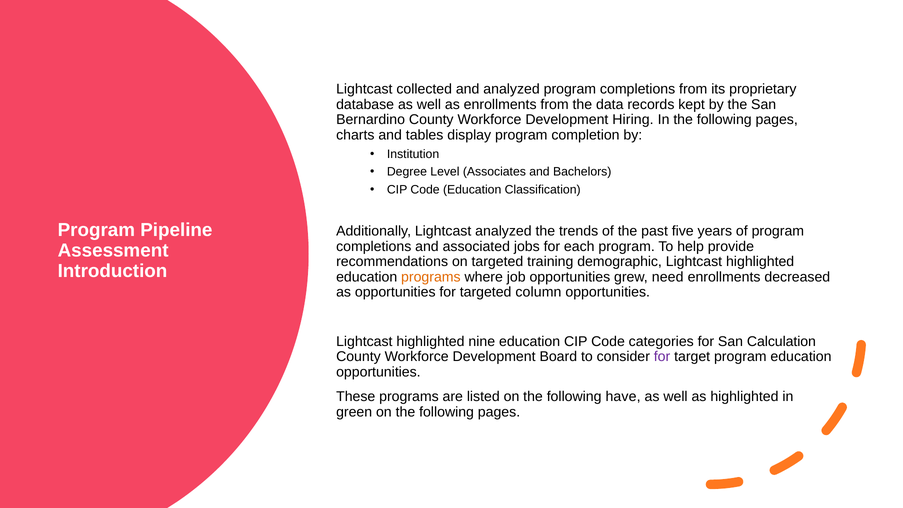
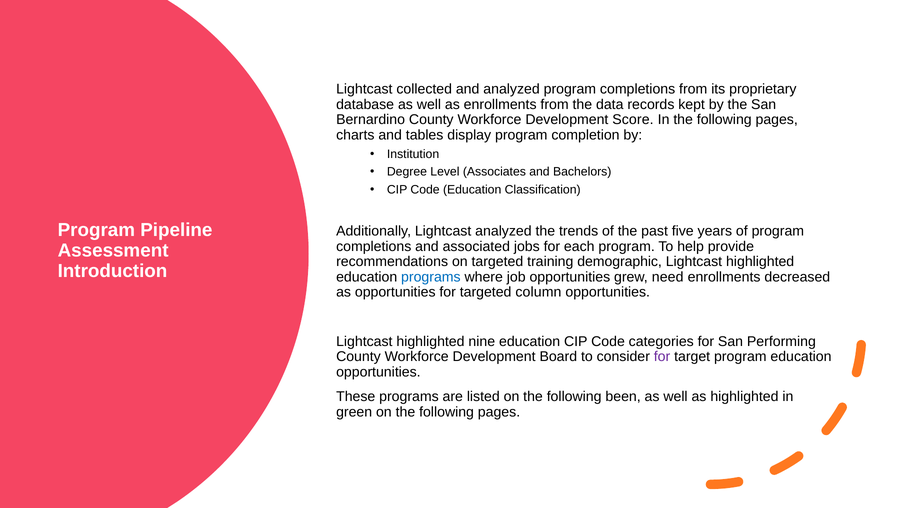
Hiring: Hiring -> Score
programs at (431, 277) colour: orange -> blue
Calculation: Calculation -> Performing
have: have -> been
